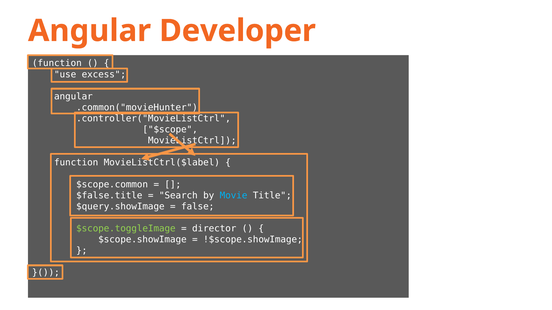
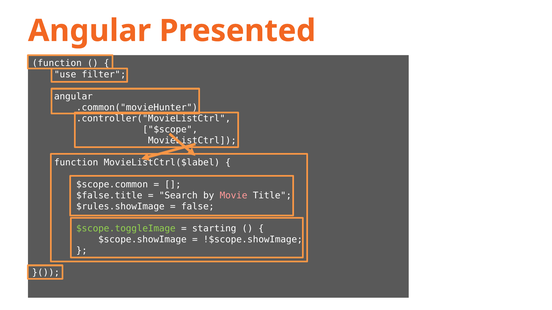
Developer: Developer -> Presented
excess: excess -> filter
Movie colour: light blue -> pink
$query.showImage: $query.showImage -> $rules.showImage
director: director -> starting
